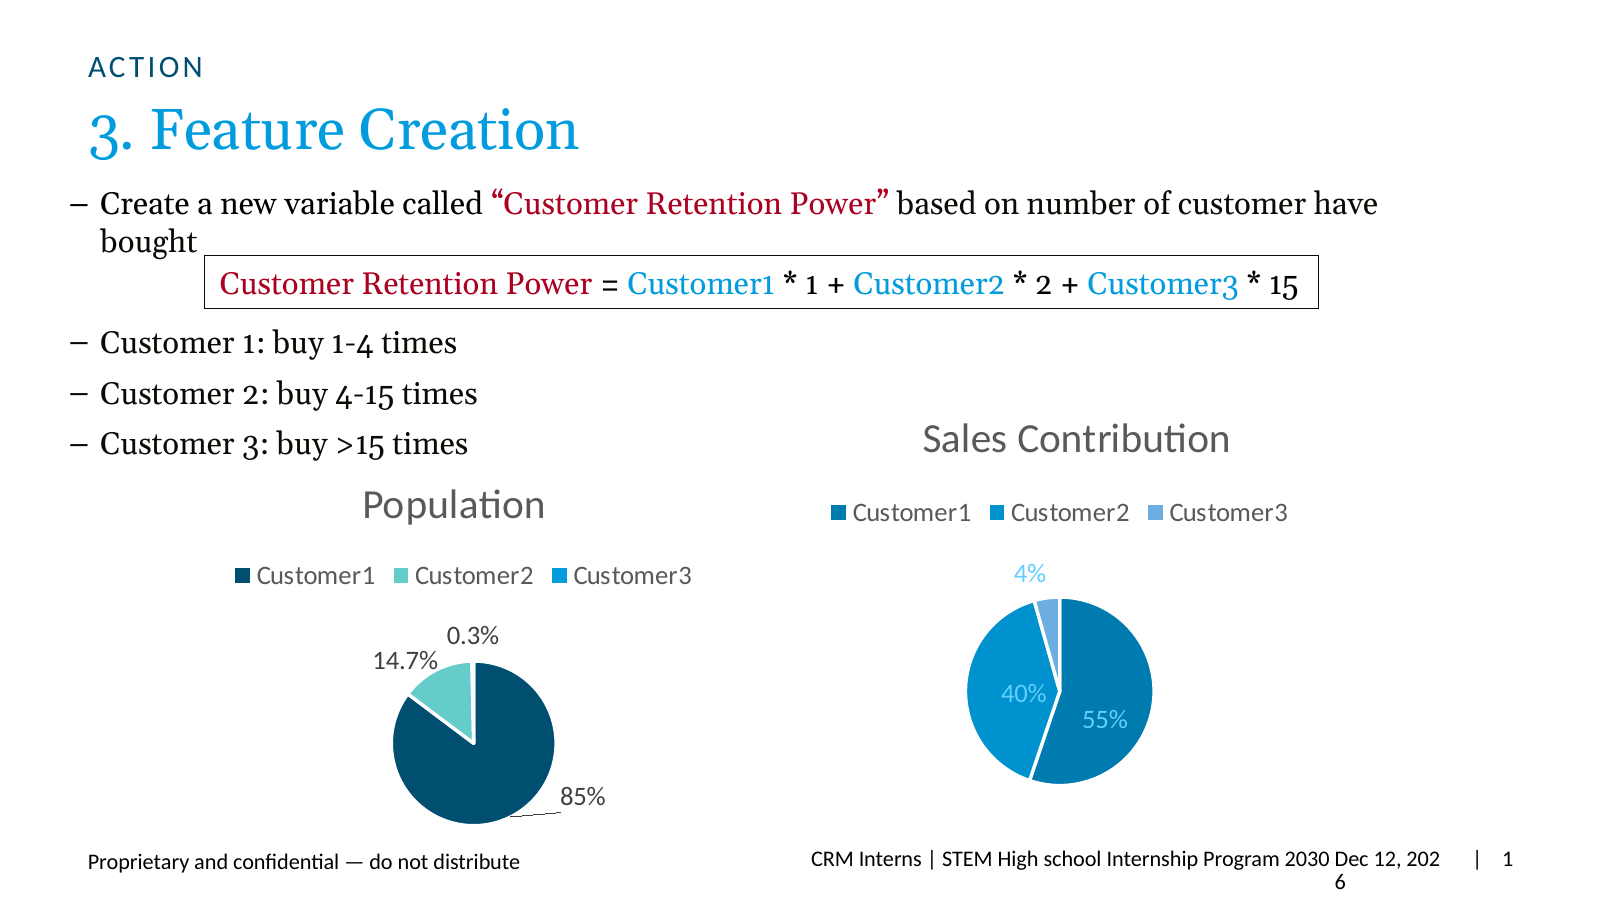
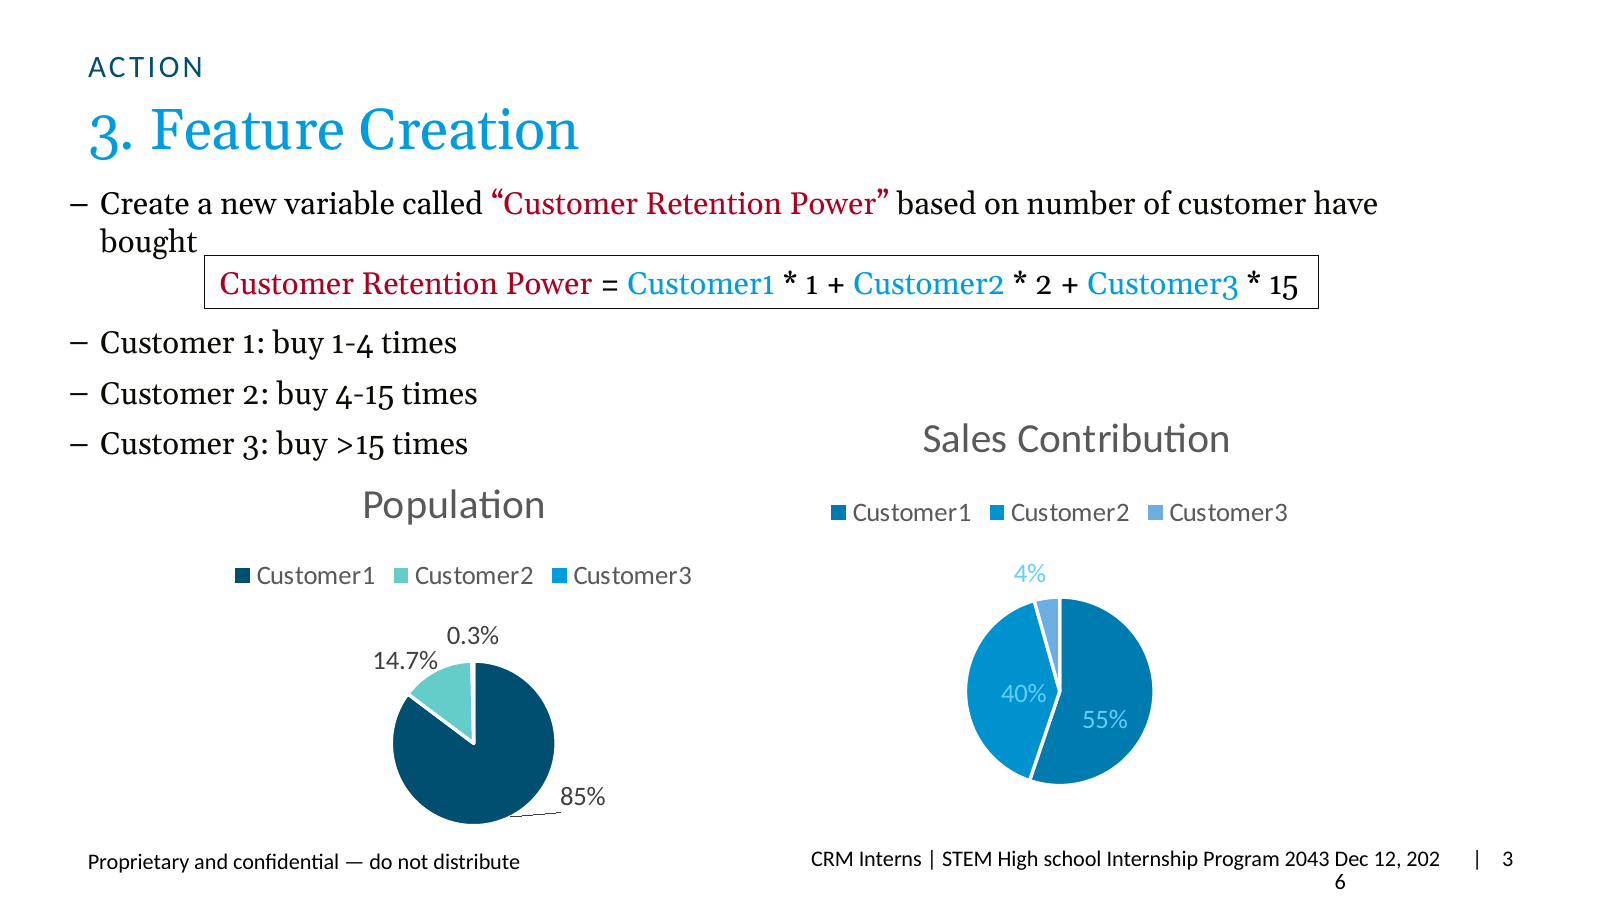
2030: 2030 -> 2043
1 at (1508, 860): 1 -> 3
